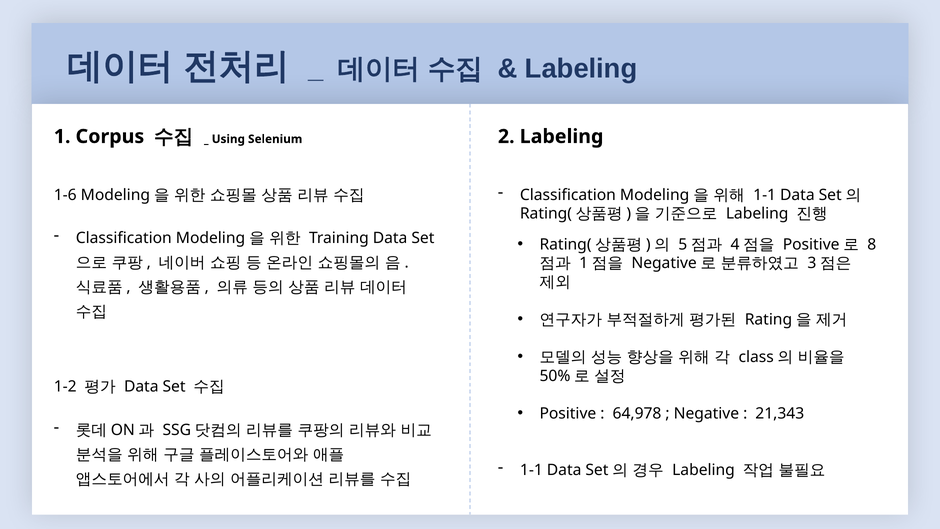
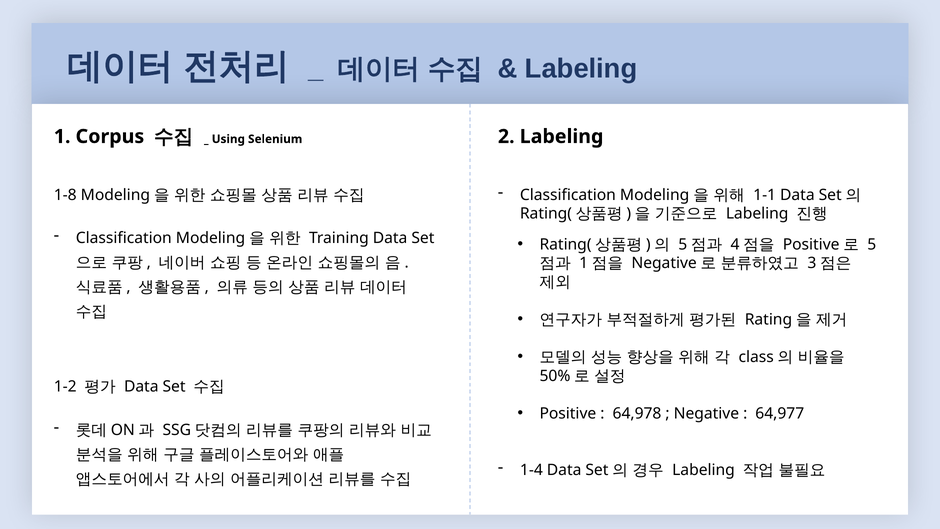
1-6: 1-6 -> 1-8
8: 8 -> 5
21,343: 21,343 -> 64,977
1-1 at (531, 470): 1-1 -> 1-4
